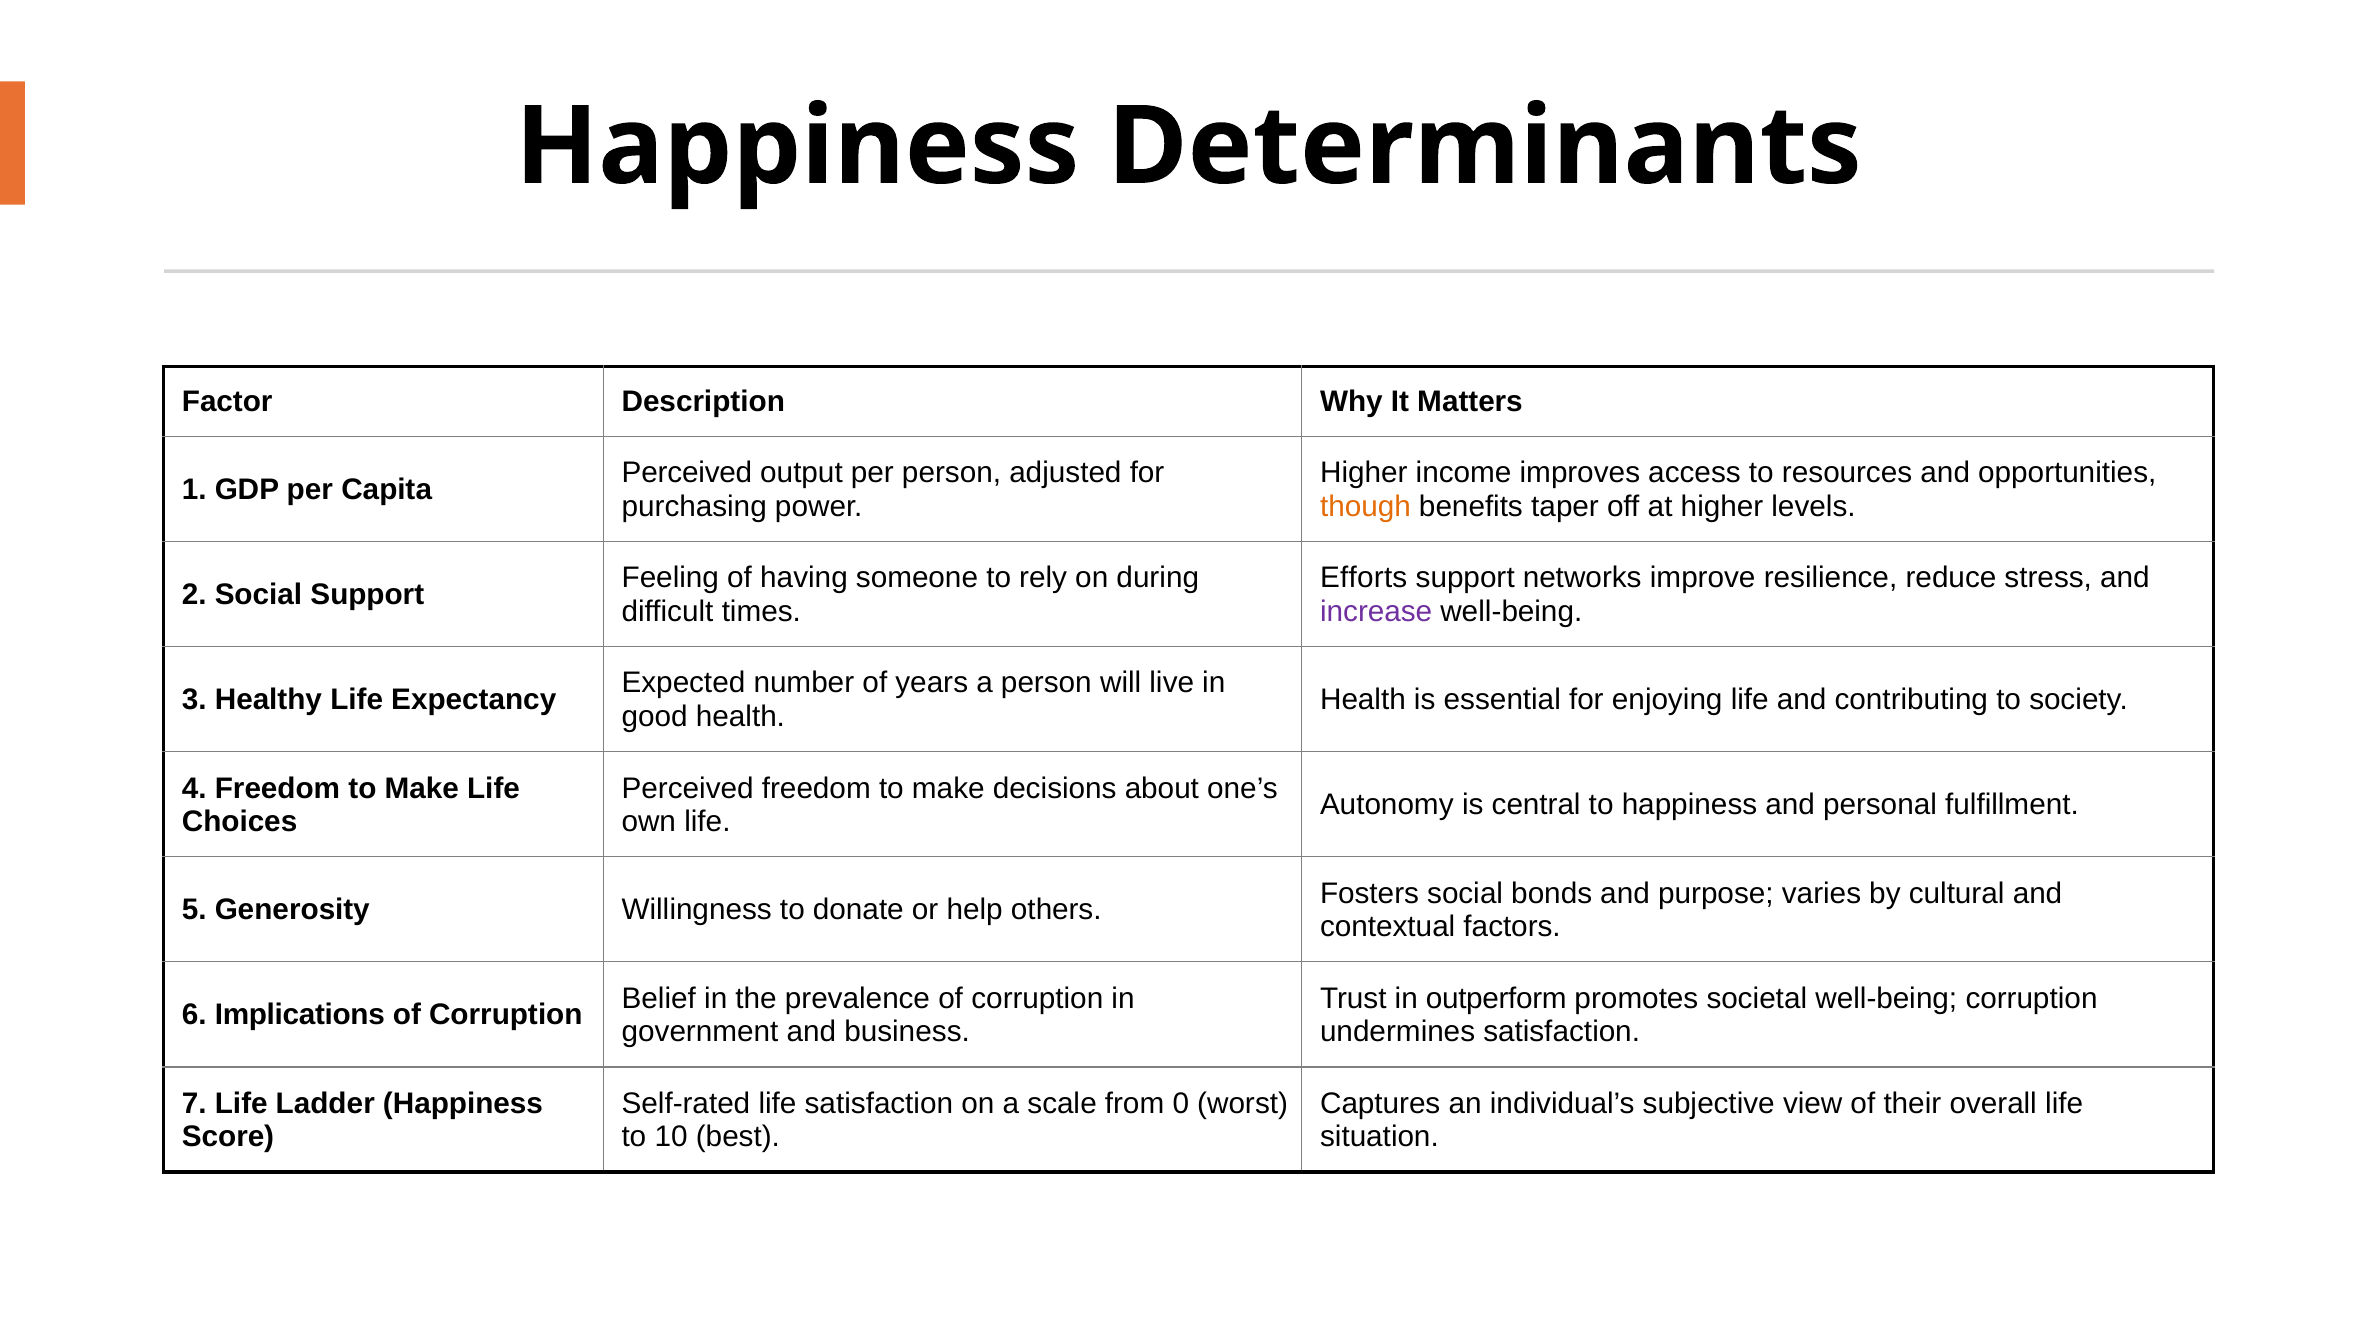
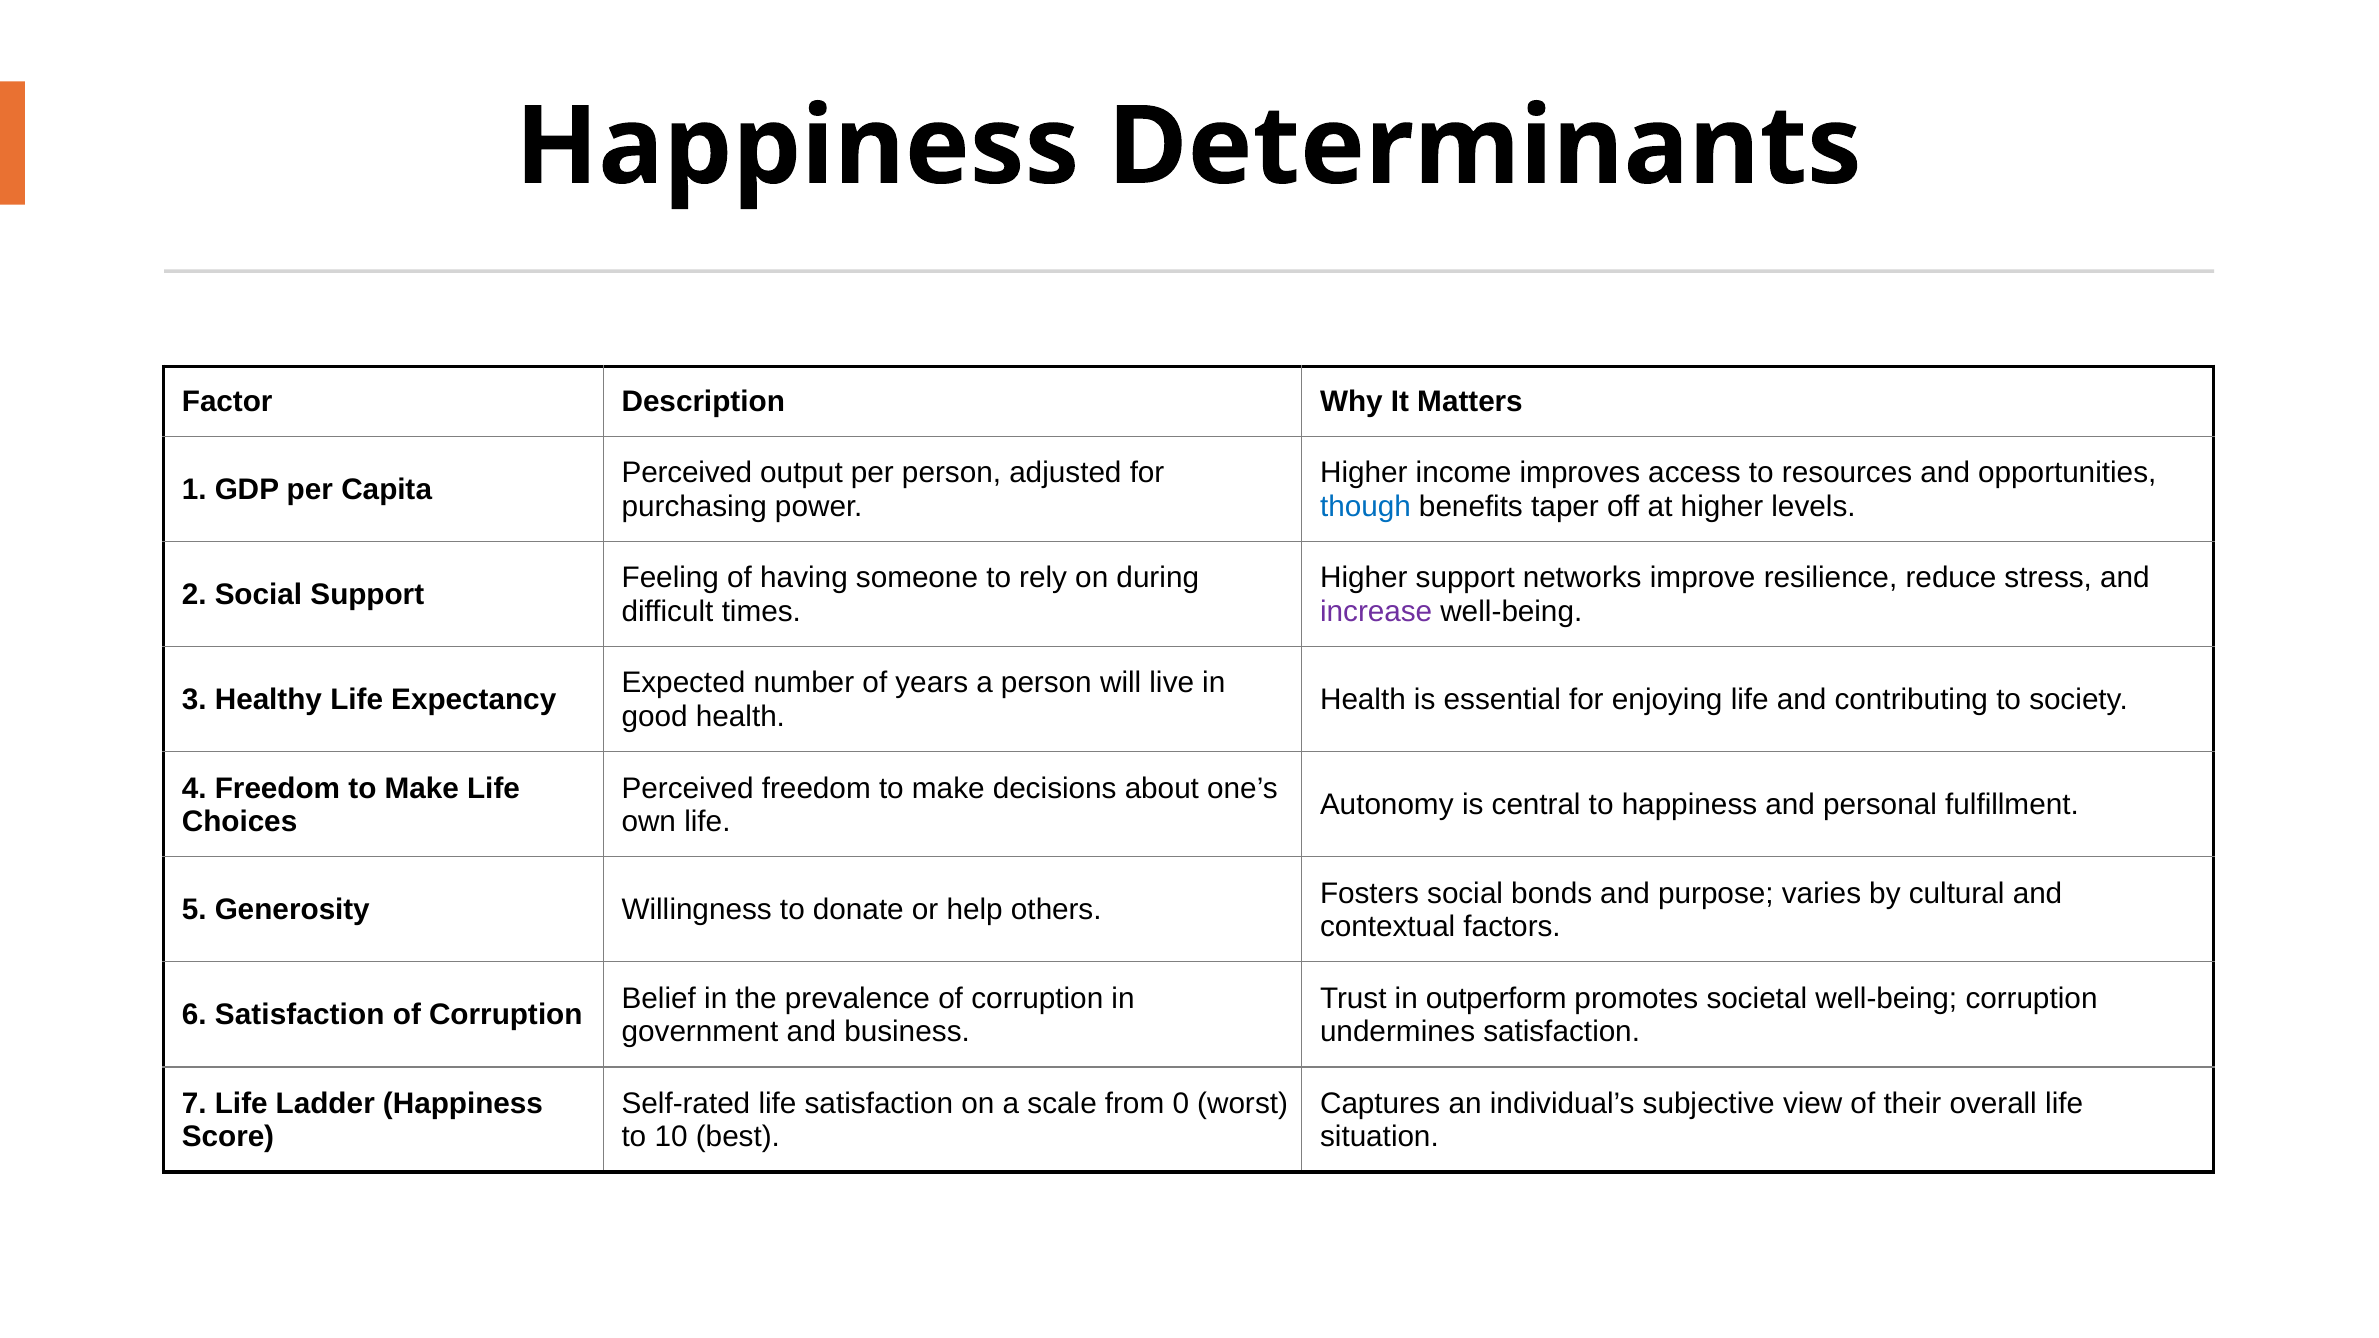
though colour: orange -> blue
Efforts at (1364, 578): Efforts -> Higher
6 Implications: Implications -> Satisfaction
